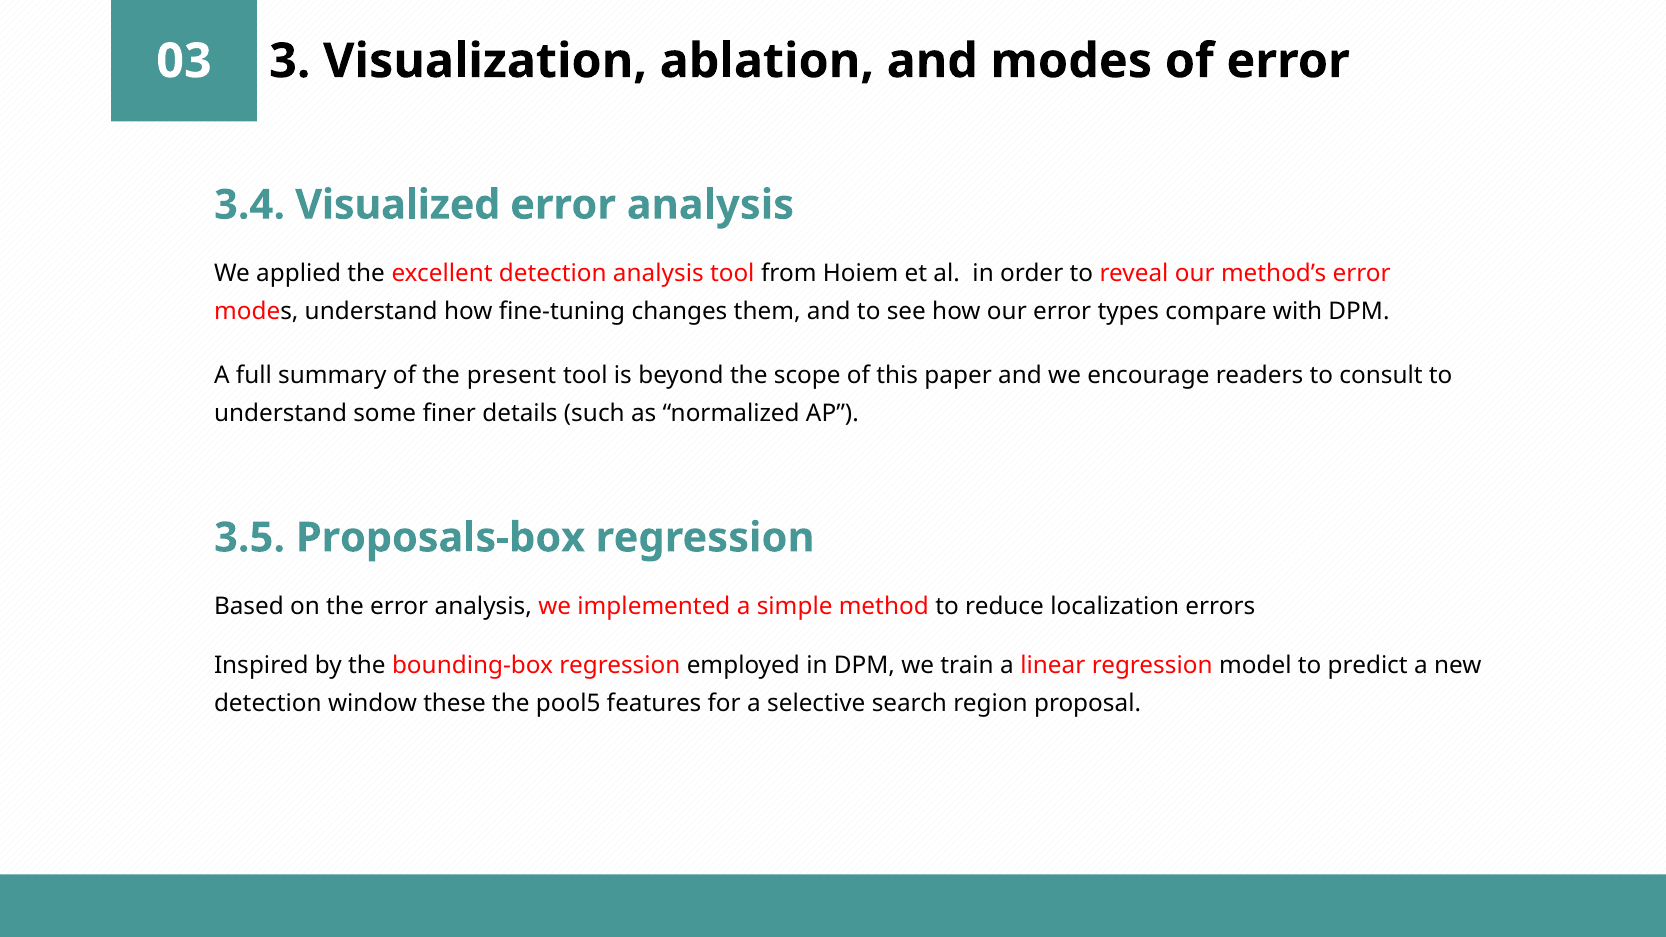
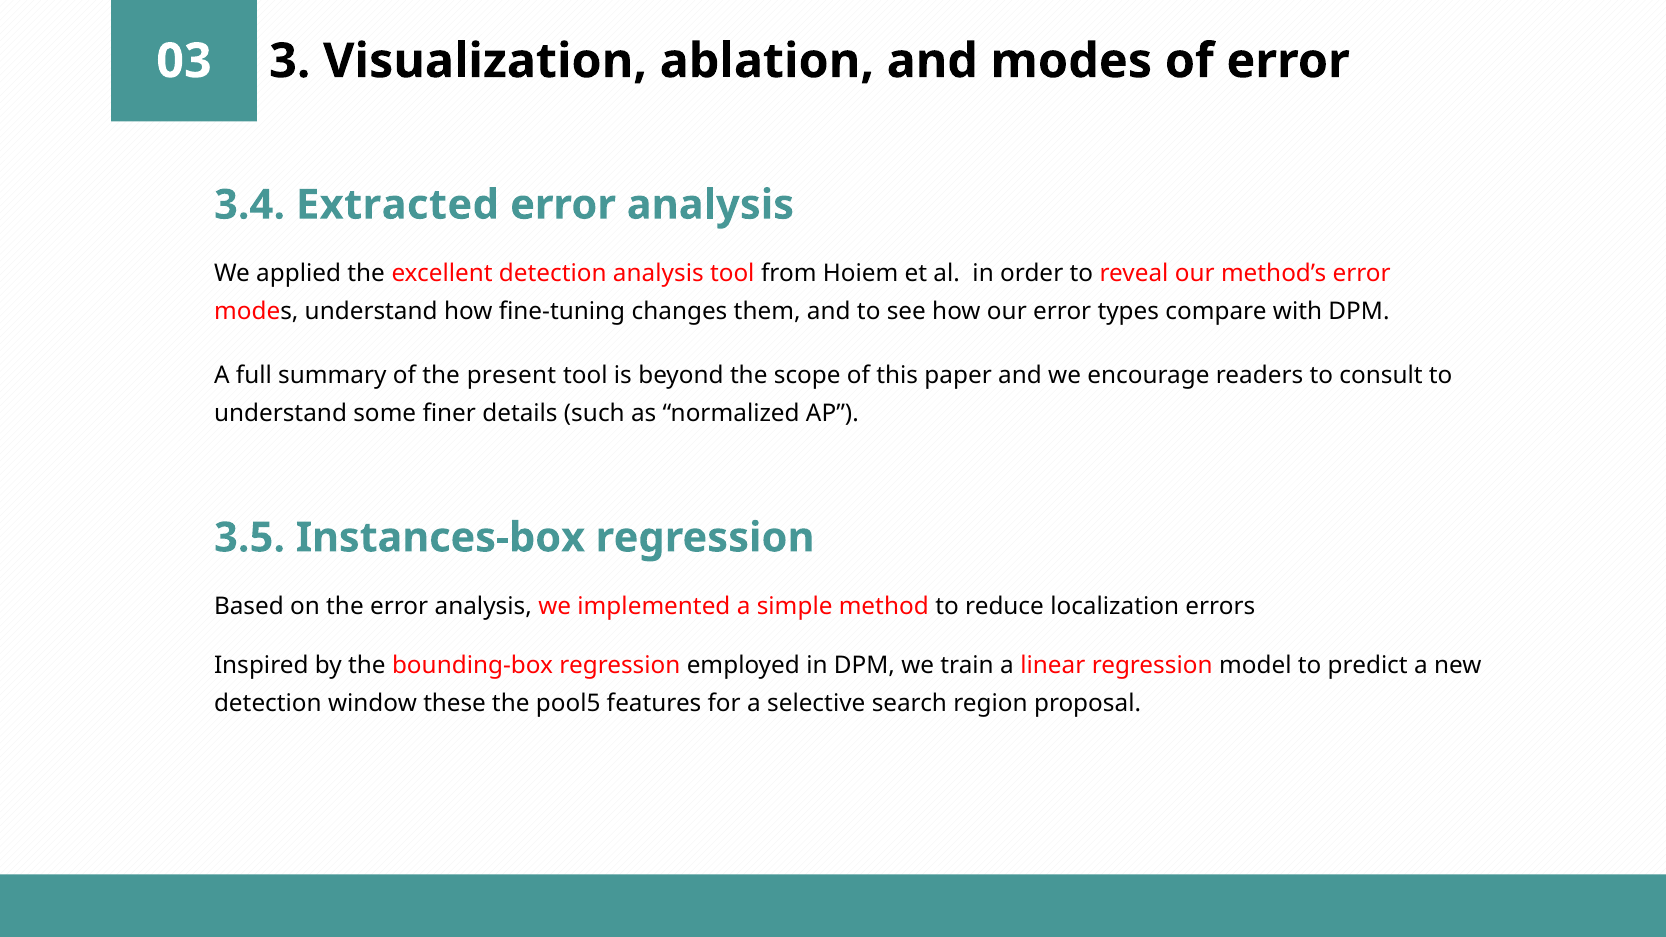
Visualized: Visualized -> Extracted
Proposals-box: Proposals-box -> Instances-box
